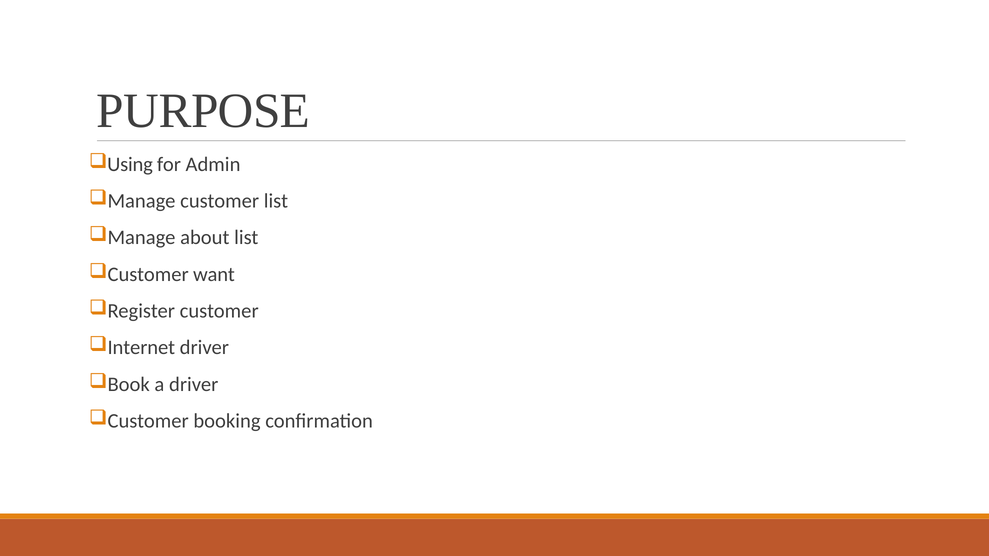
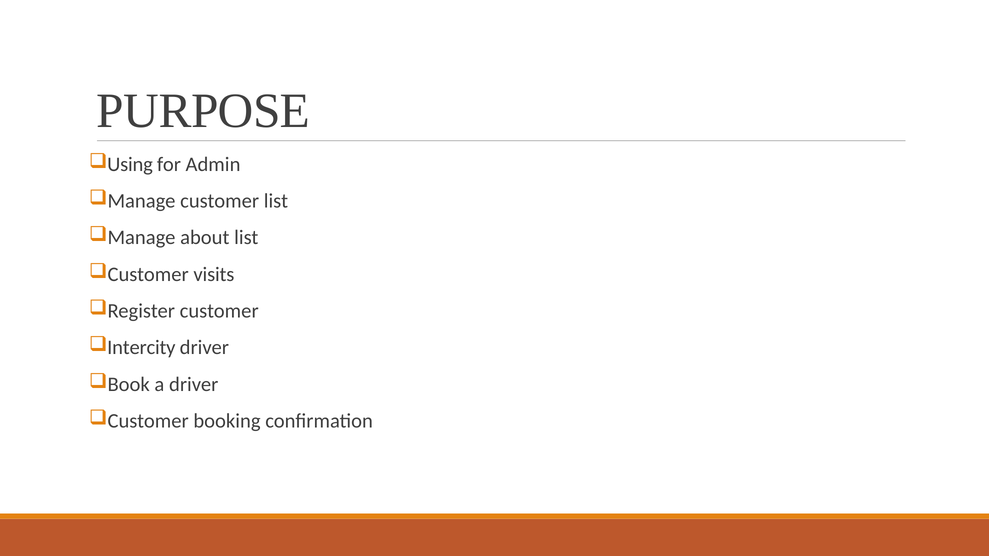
want: want -> visits
Internet: Internet -> Intercity
